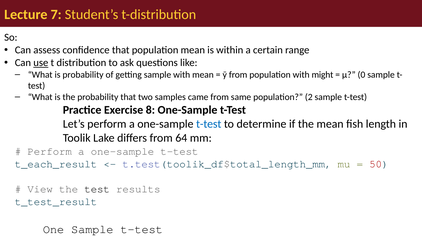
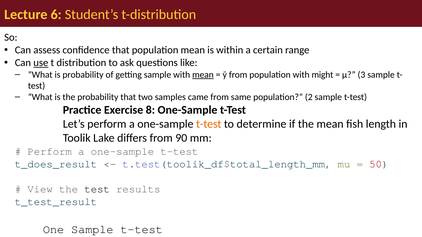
7: 7 -> 6
mean at (203, 75) underline: none -> present
µ 0: 0 -> 3
t-test at (209, 124) colour: blue -> orange
64: 64 -> 90
t_each_result: t_each_result -> t_does_result
